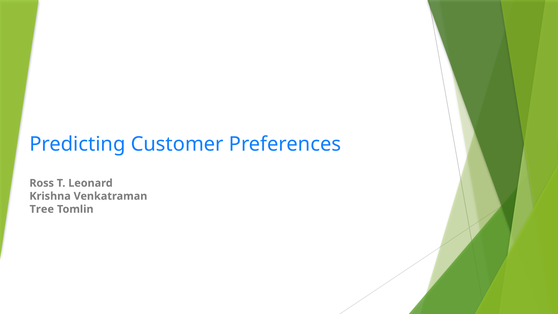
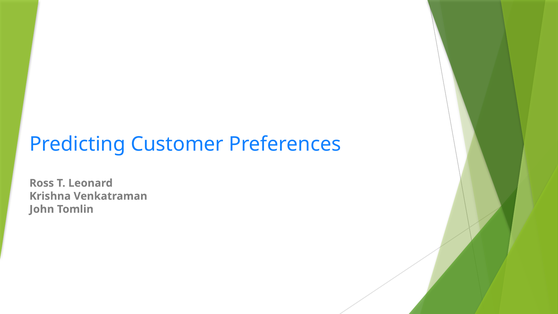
Tree: Tree -> John
